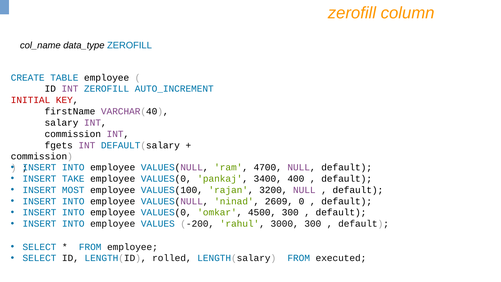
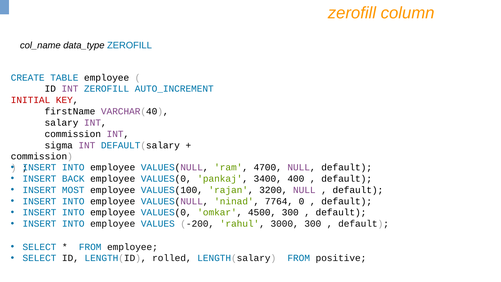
fgets: fgets -> sigma
TAKE: TAKE -> BACK
2609: 2609 -> 7764
executed: executed -> positive
